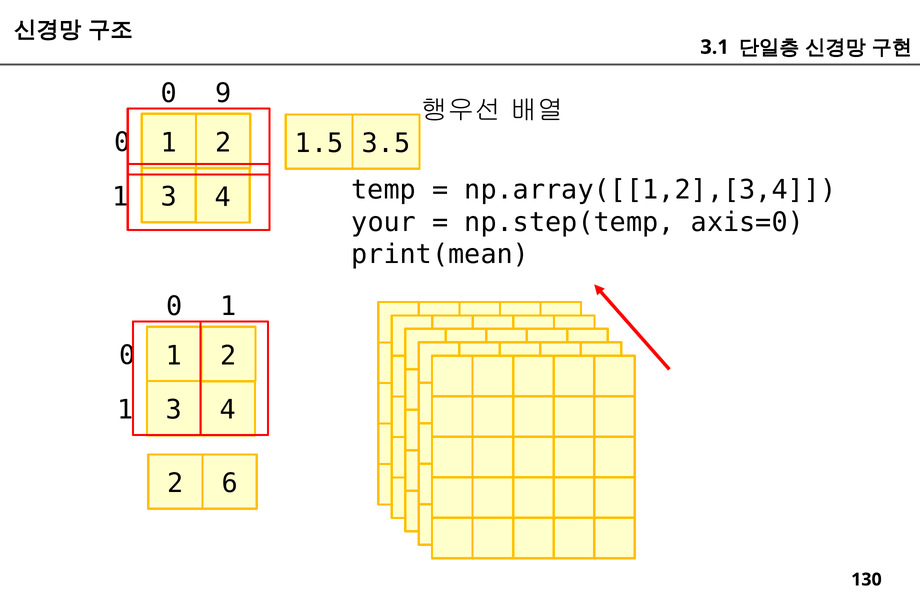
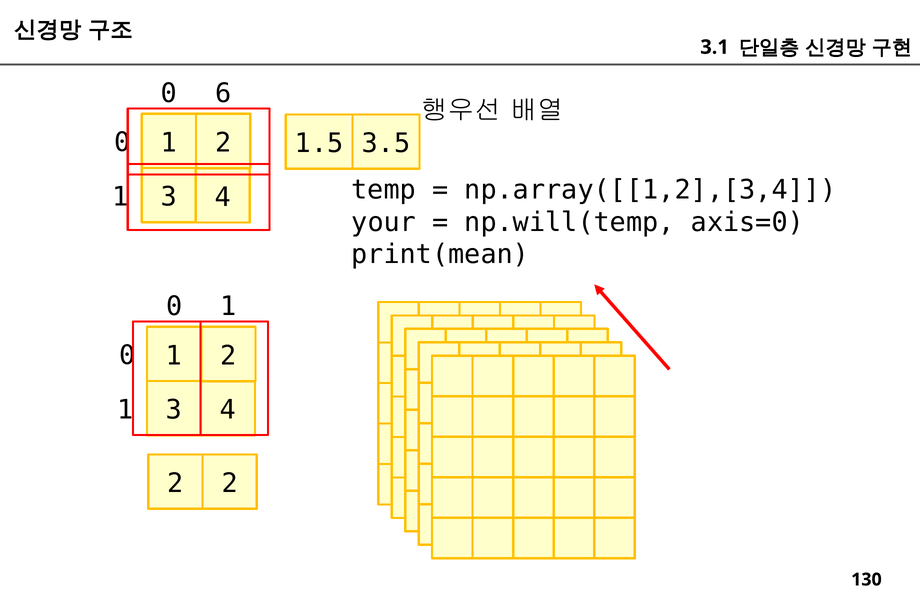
9: 9 -> 6
np.step(temp: np.step(temp -> np.will(temp
2 6: 6 -> 2
